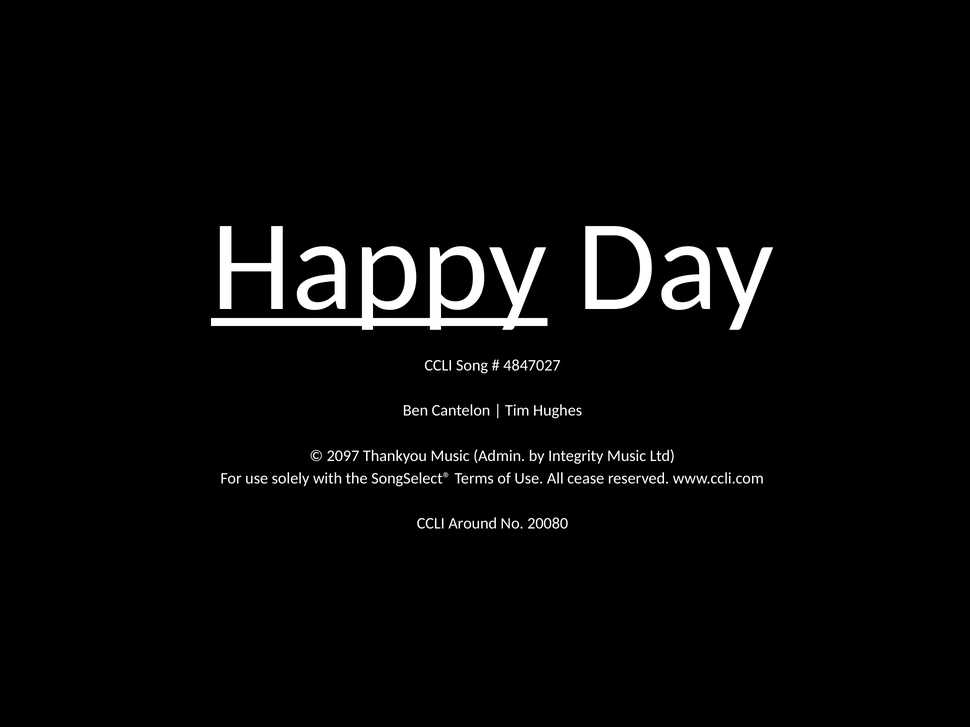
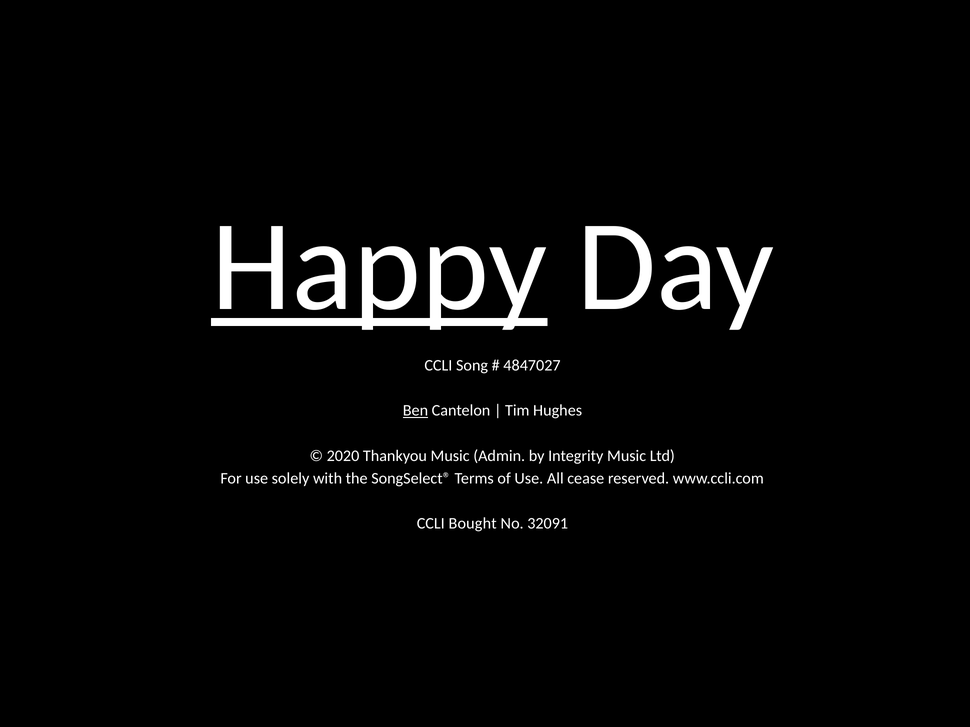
Ben underline: none -> present
2097: 2097 -> 2020
Around: Around -> Bought
20080: 20080 -> 32091
